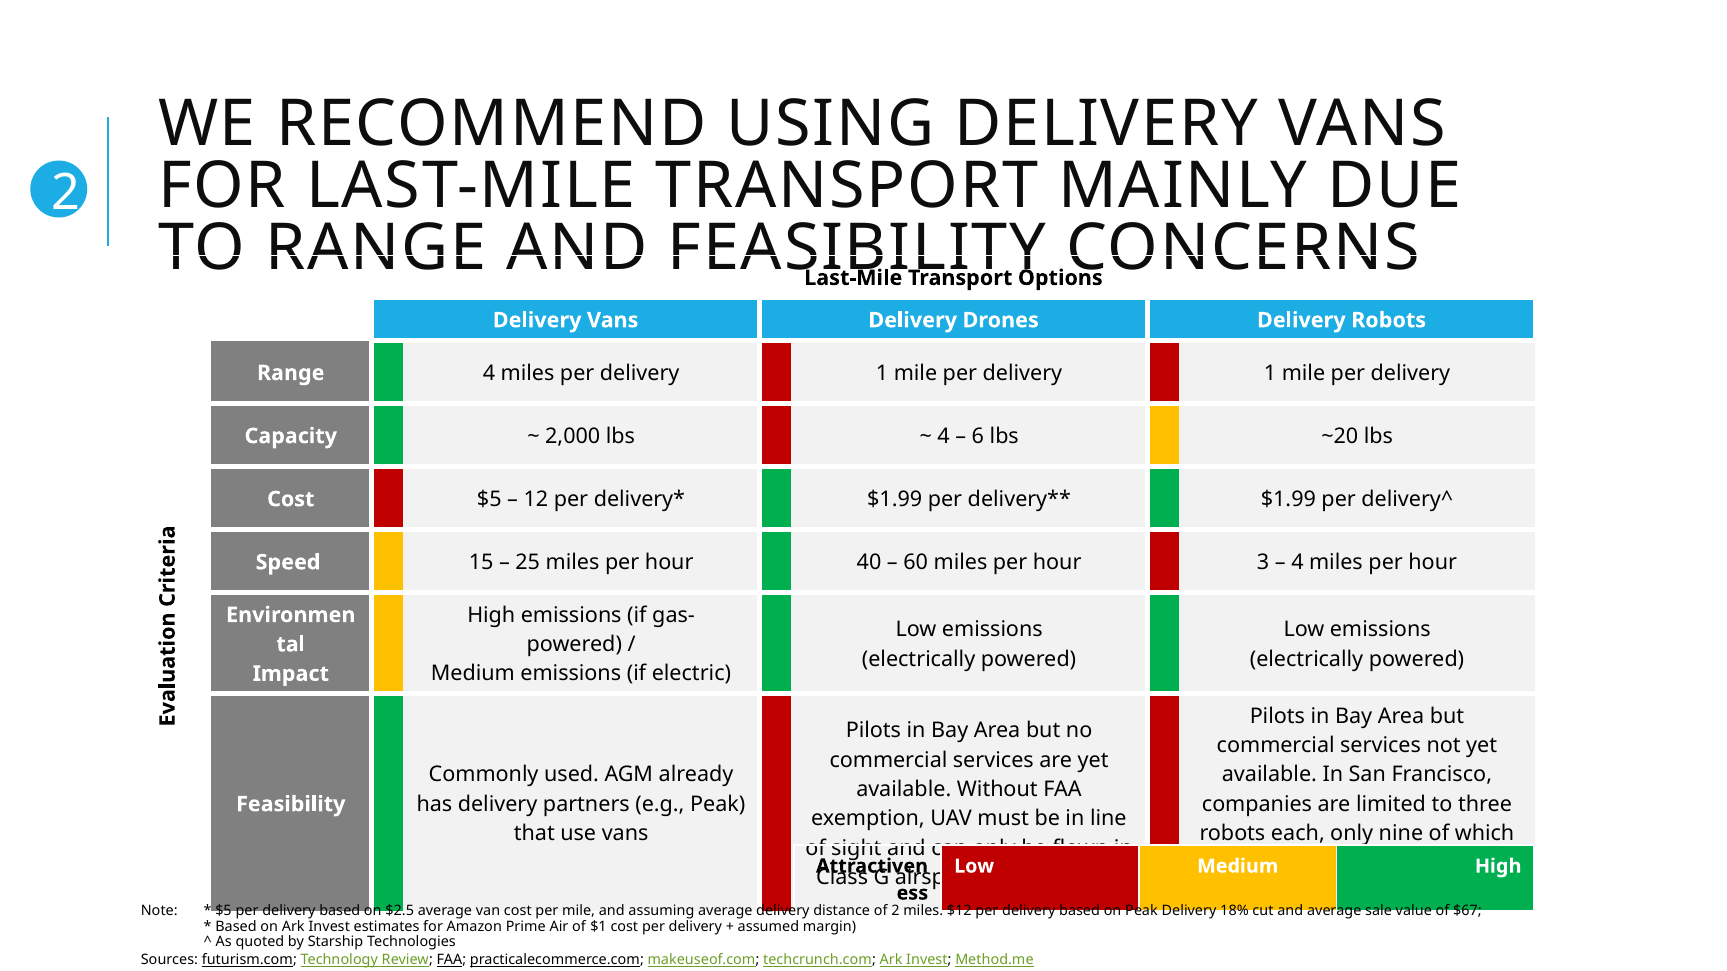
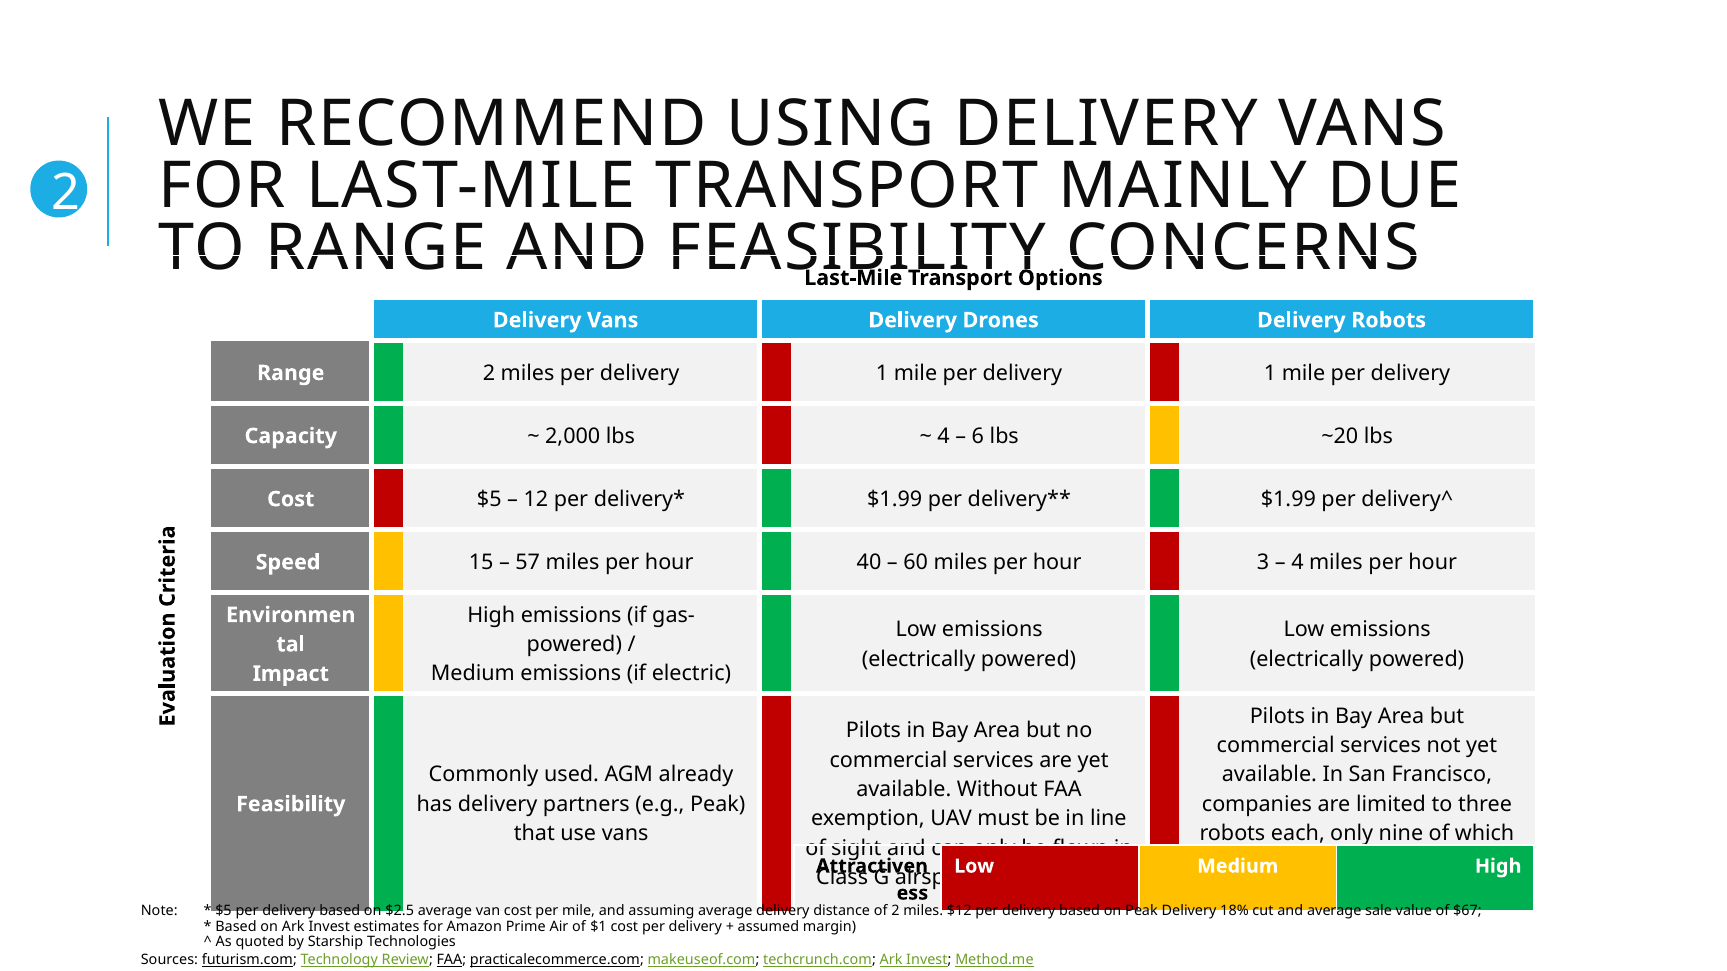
Range 4: 4 -> 2
25: 25 -> 57
